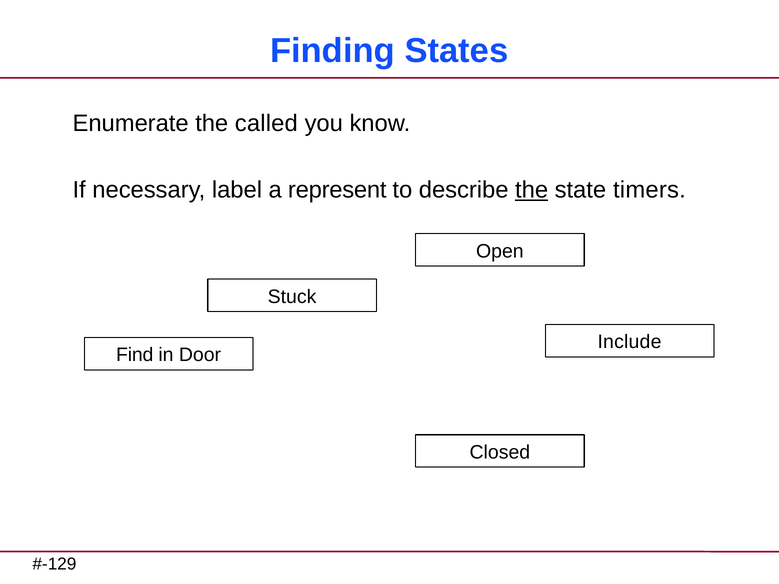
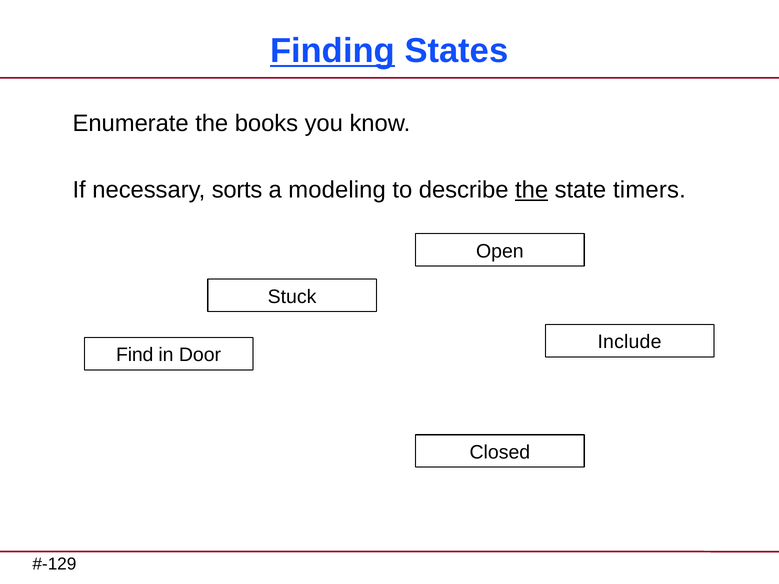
Finding underline: none -> present
called: called -> books
label: label -> sorts
represent: represent -> modeling
